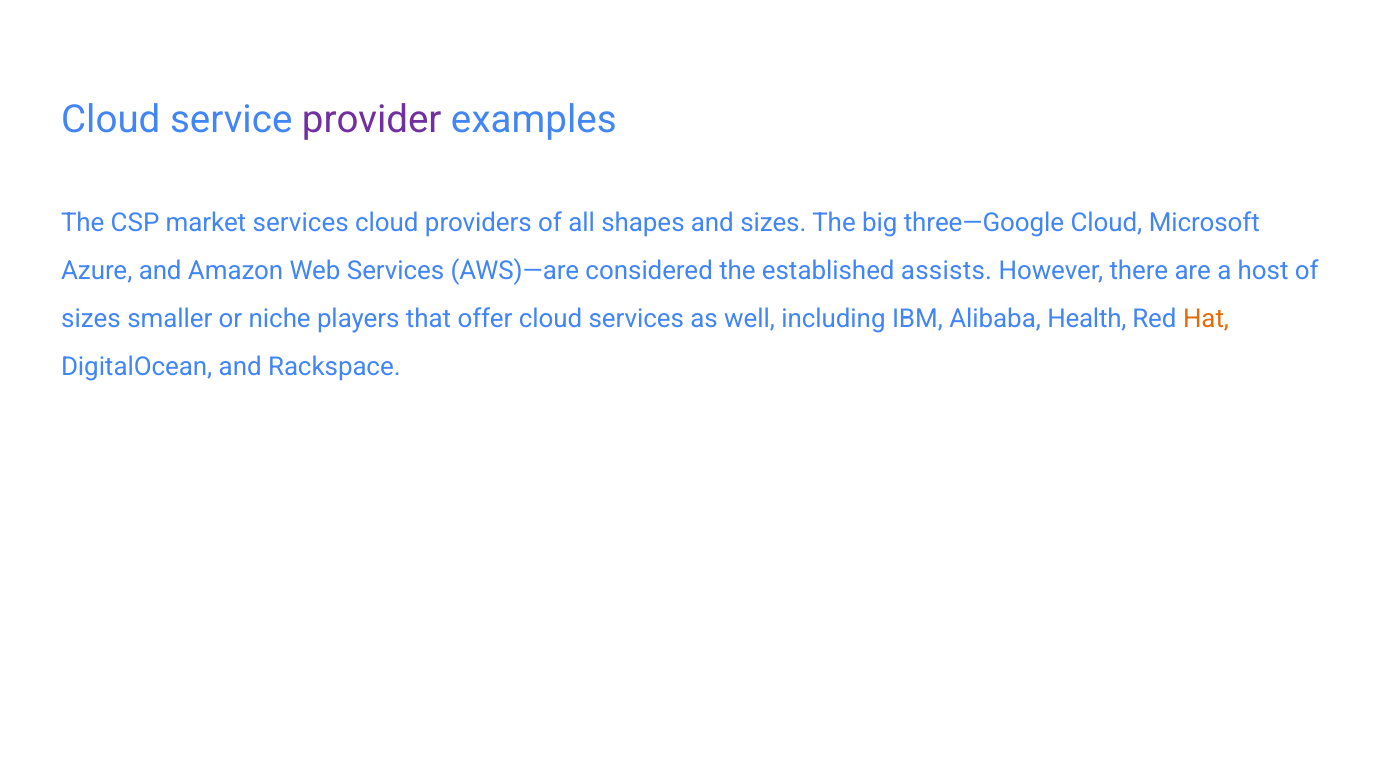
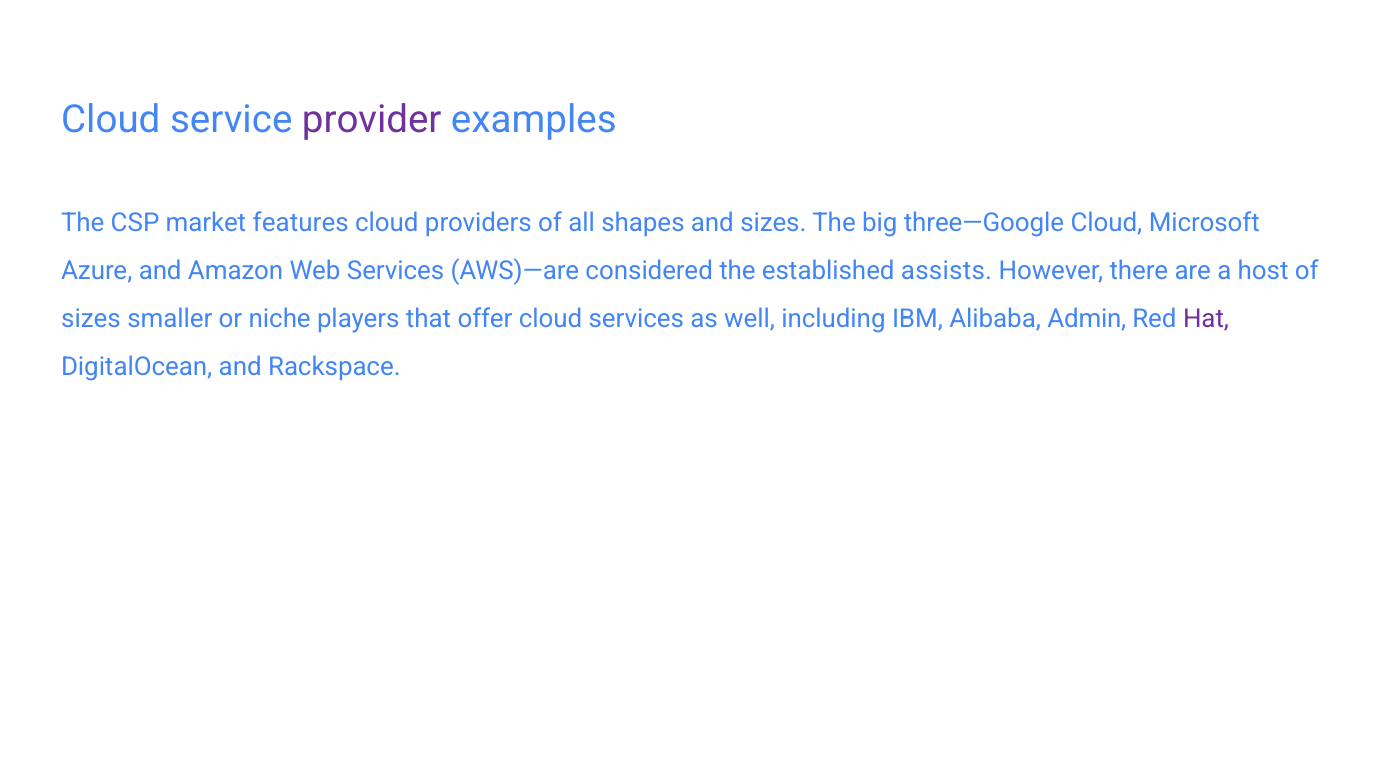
market services: services -> features
Health: Health -> Admin
Hat colour: orange -> purple
